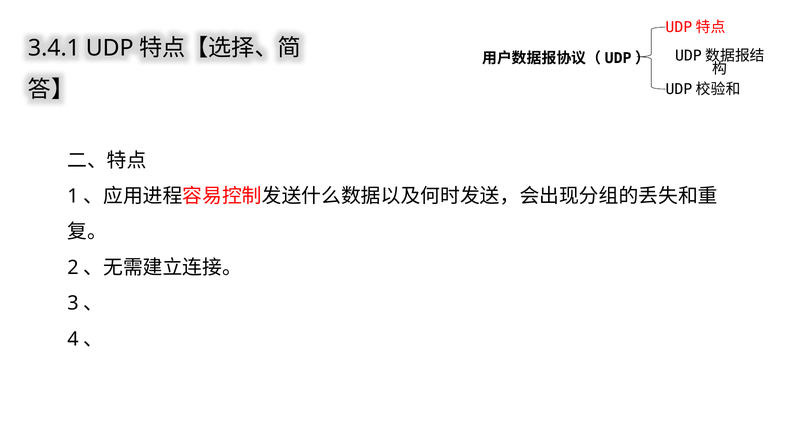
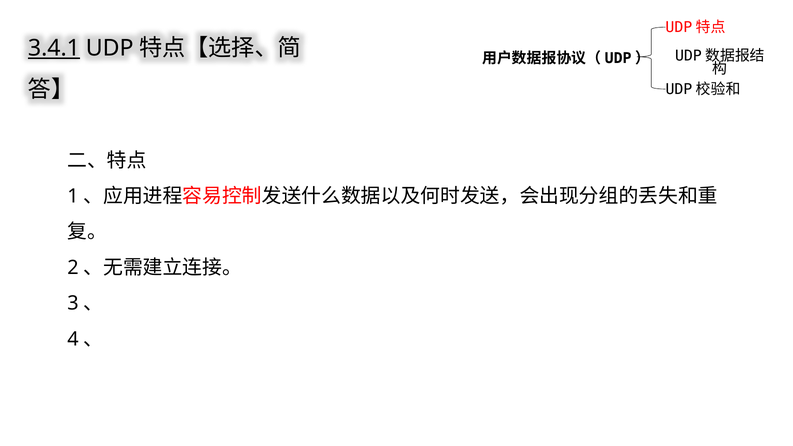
3.4.1 underline: none -> present
